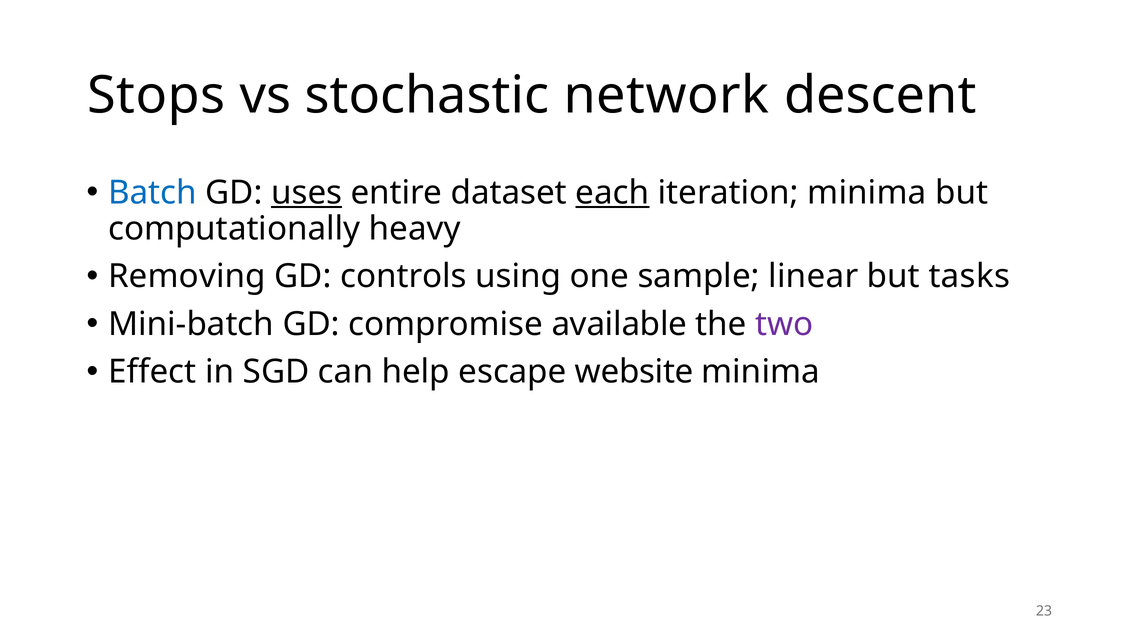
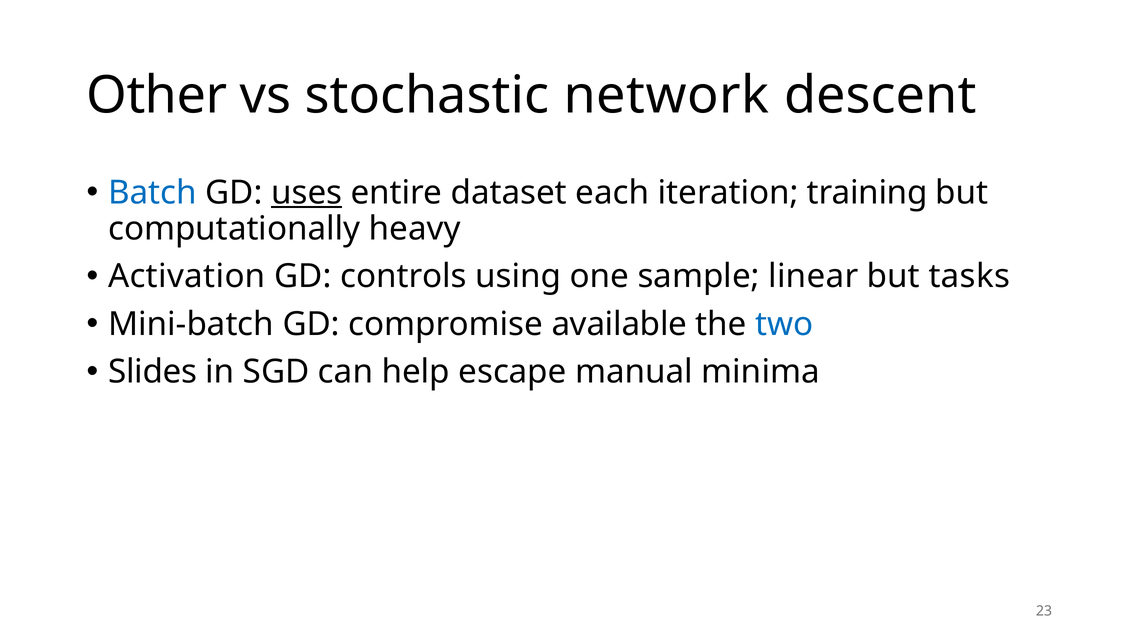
Stops: Stops -> Other
each underline: present -> none
iteration minima: minima -> training
Removing: Removing -> Activation
two colour: purple -> blue
Effect: Effect -> Slides
website: website -> manual
